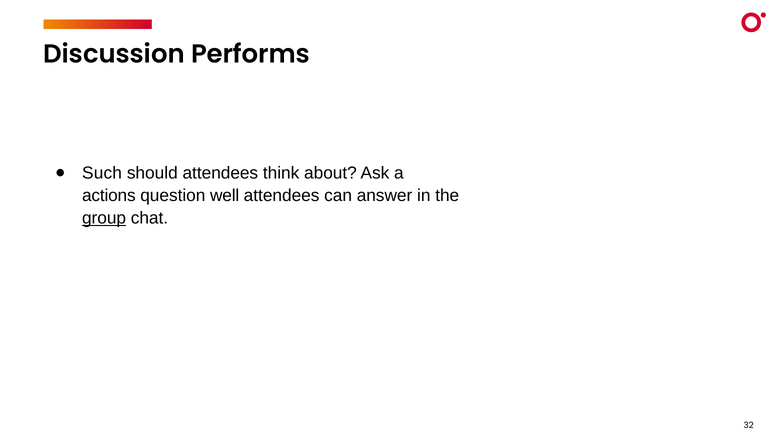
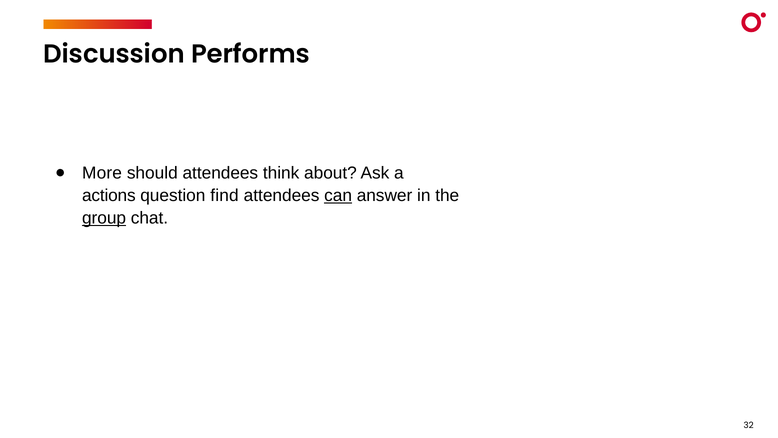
Such: Such -> More
well: well -> find
can underline: none -> present
